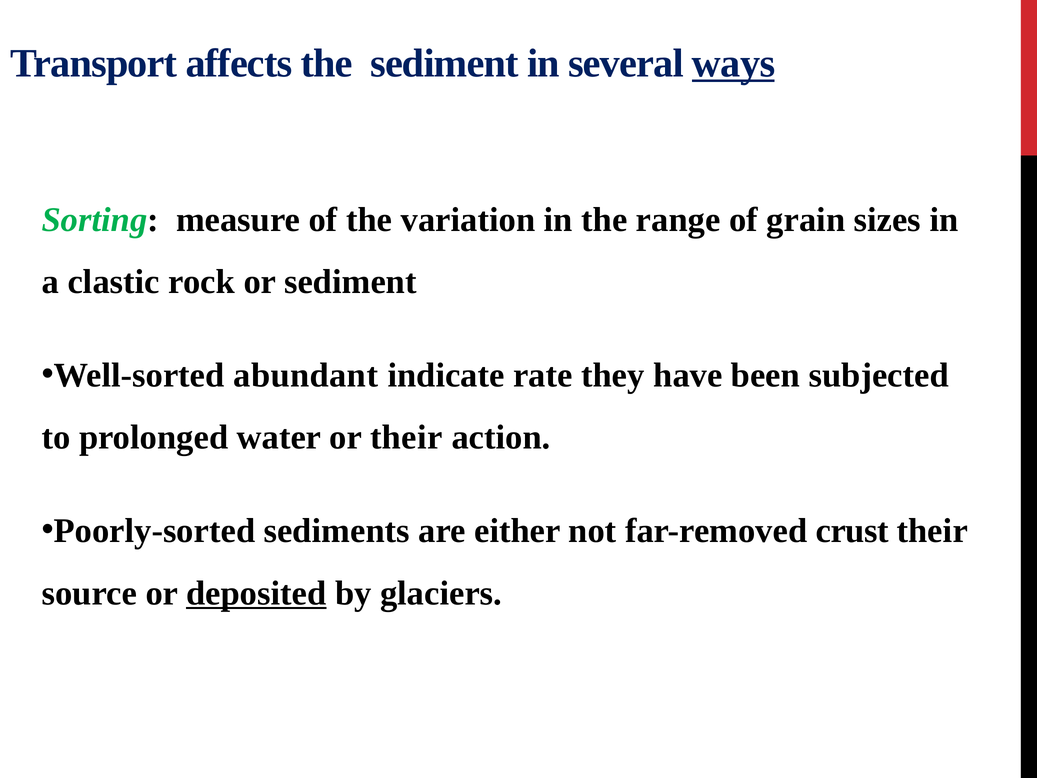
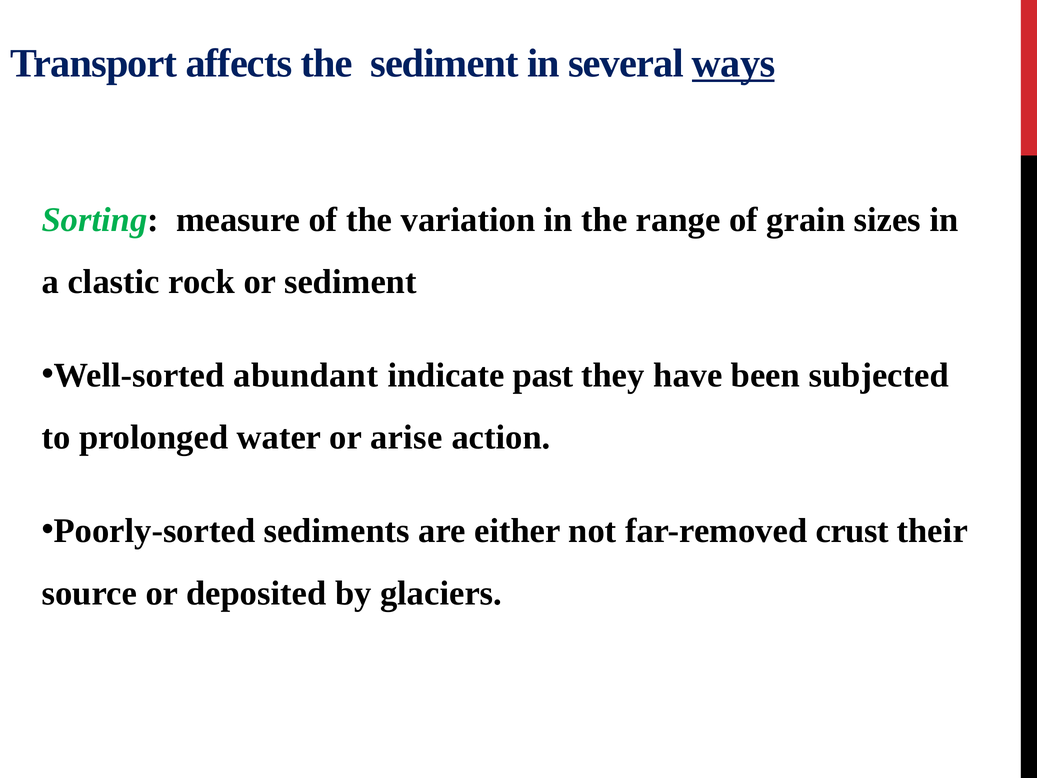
rate: rate -> past
or their: their -> arise
deposited underline: present -> none
